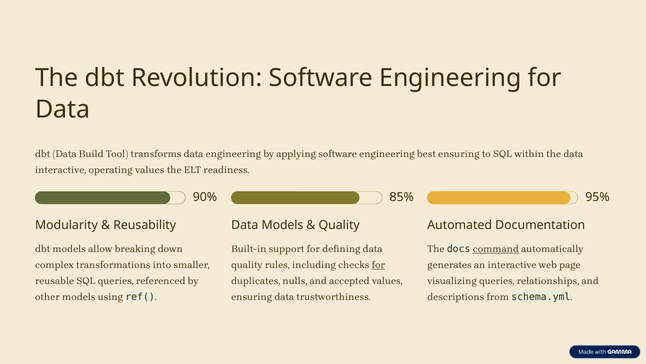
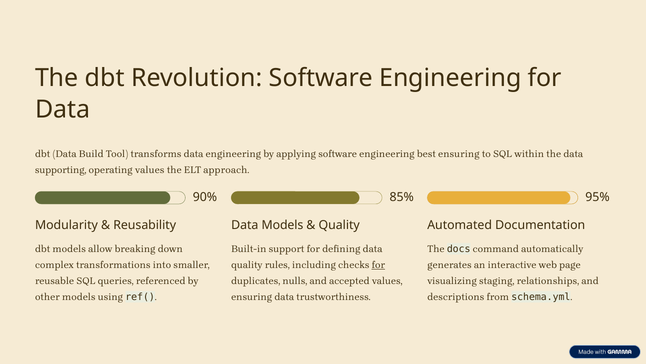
interactive at (61, 170): interactive -> supporting
readiness: readiness -> approach
command underline: present -> none
visualizing queries: queries -> staging
